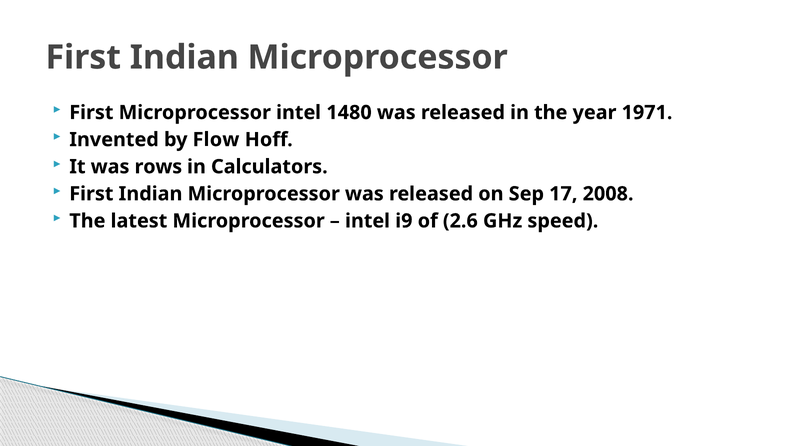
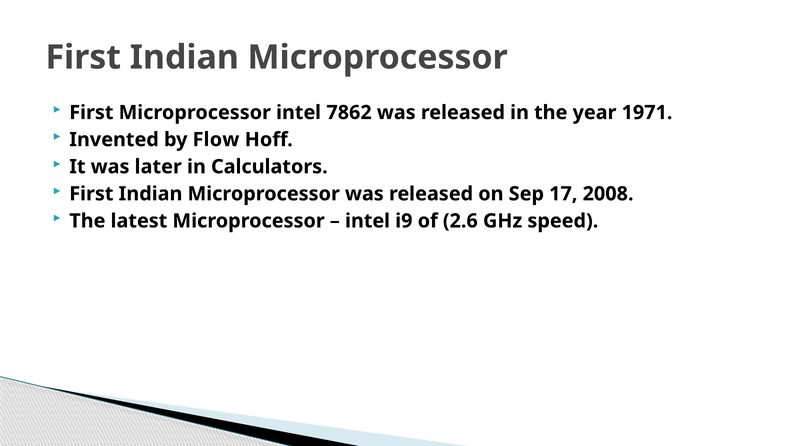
1480: 1480 -> 7862
rows: rows -> later
